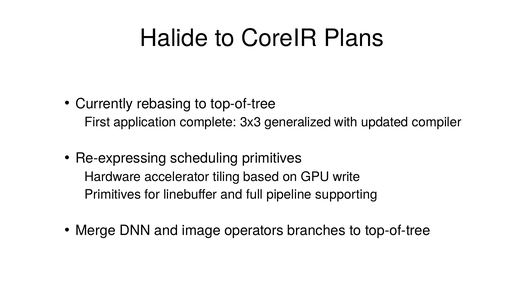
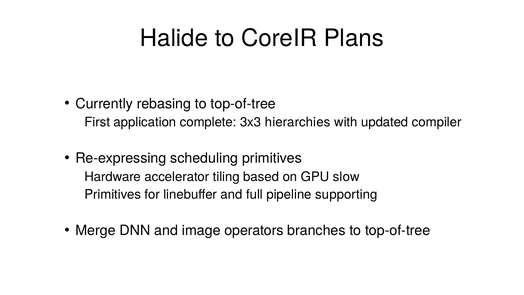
generalized: generalized -> hierarchies
write: write -> slow
